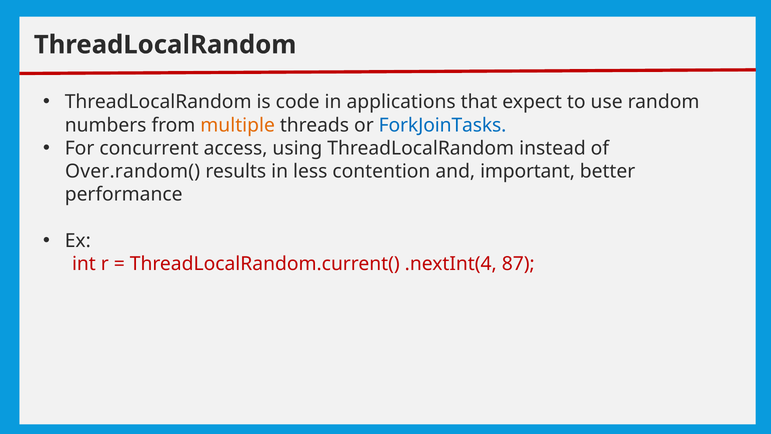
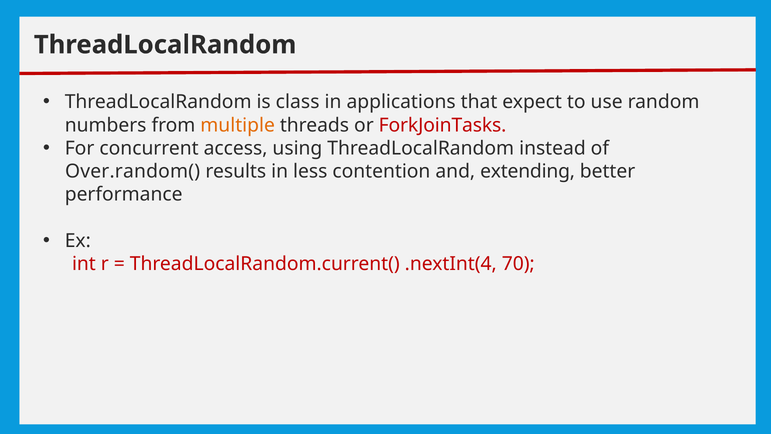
code: code -> class
ForkJoinTasks colour: blue -> red
important: important -> extending
87: 87 -> 70
